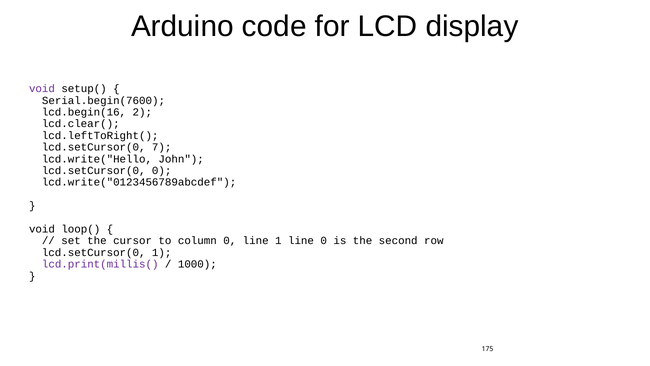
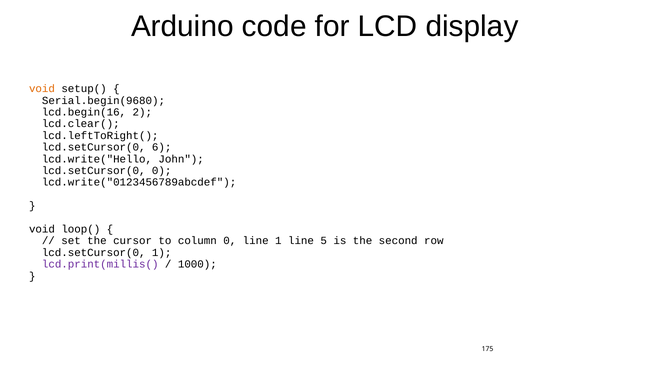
void at (42, 89) colour: purple -> orange
Serial.begin(7600: Serial.begin(7600 -> Serial.begin(9680
7: 7 -> 6
line 0: 0 -> 5
